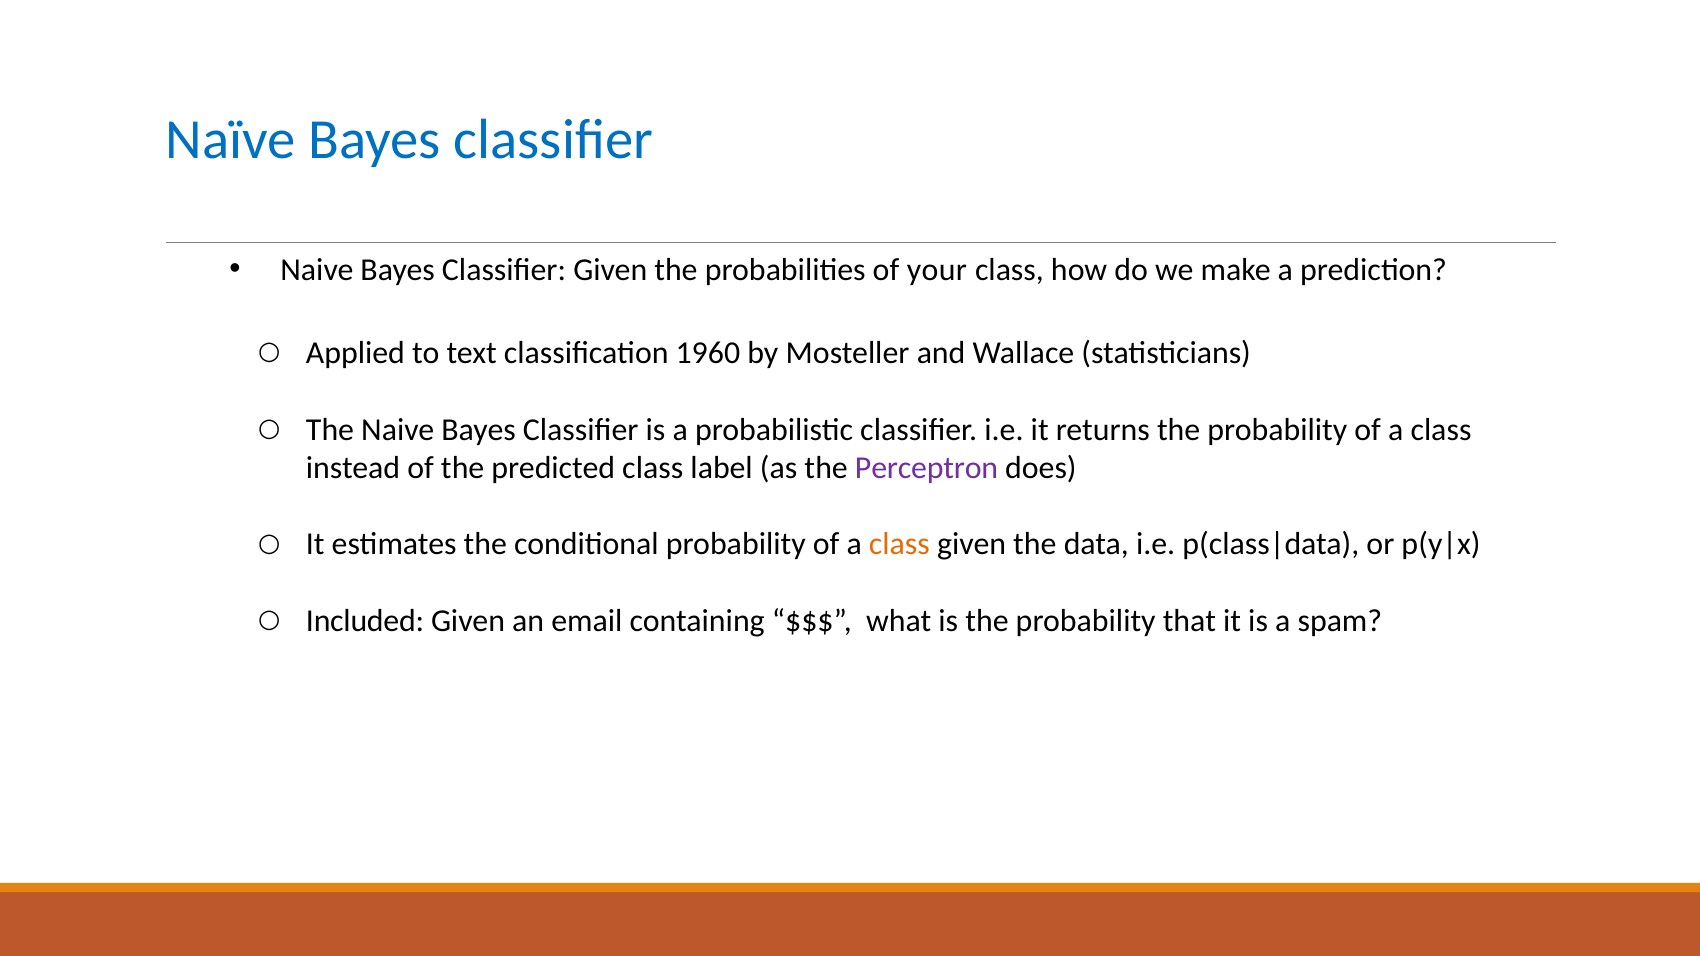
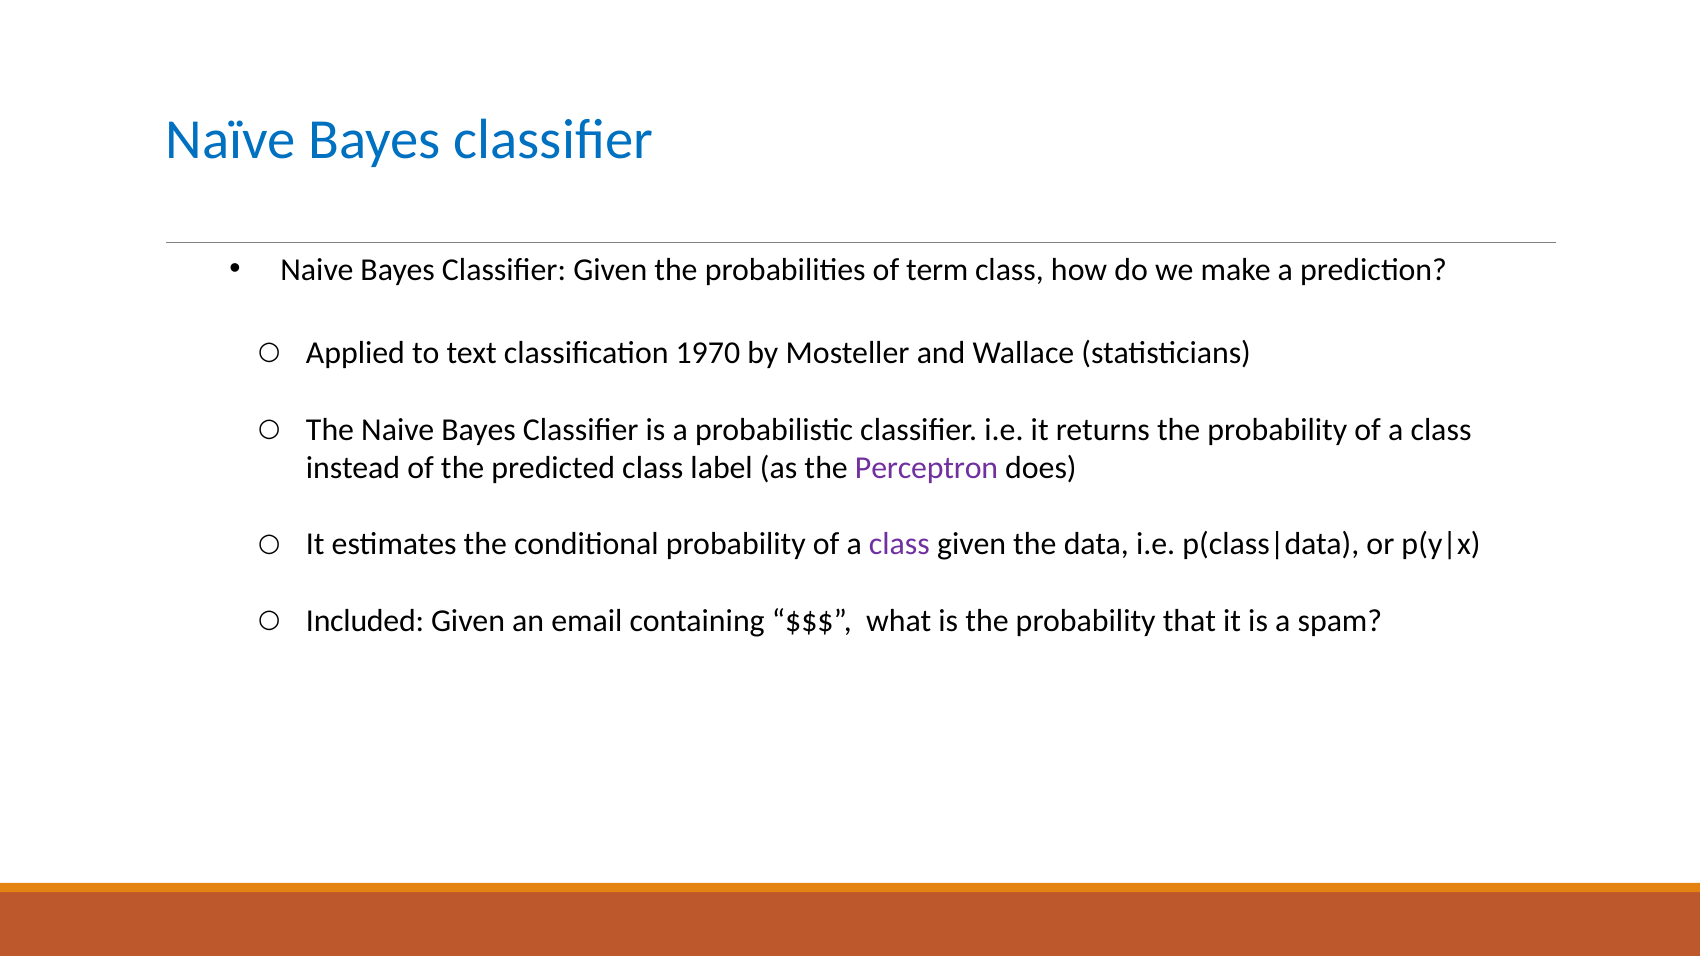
your: your -> term
1960: 1960 -> 1970
class at (899, 544) colour: orange -> purple
